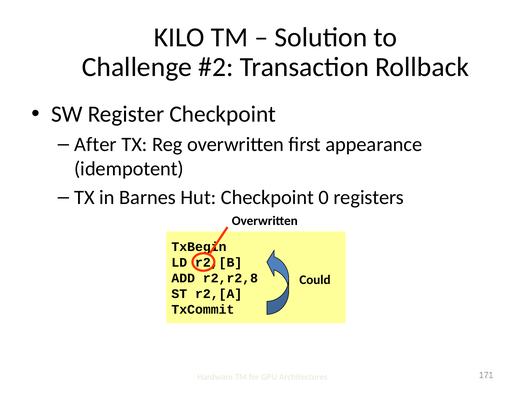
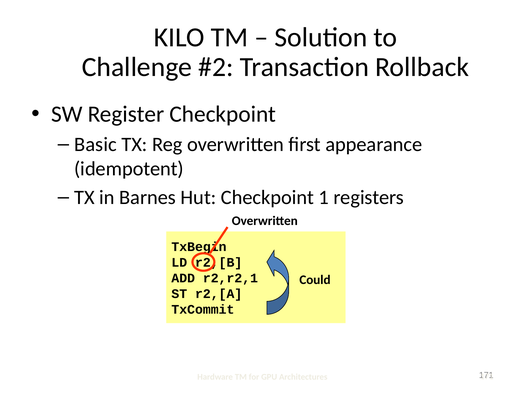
After: After -> Basic
0: 0 -> 1
r2,r2,8: r2,r2,8 -> r2,r2,1
